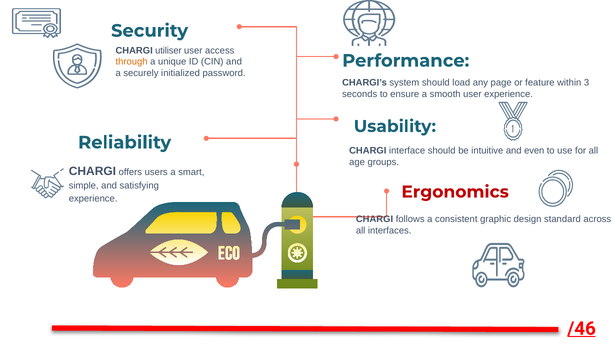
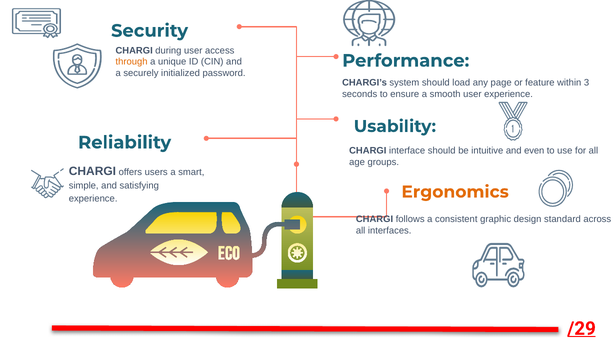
utiliser: utiliser -> during
Ergonomics colour: red -> orange
/46: /46 -> /29
